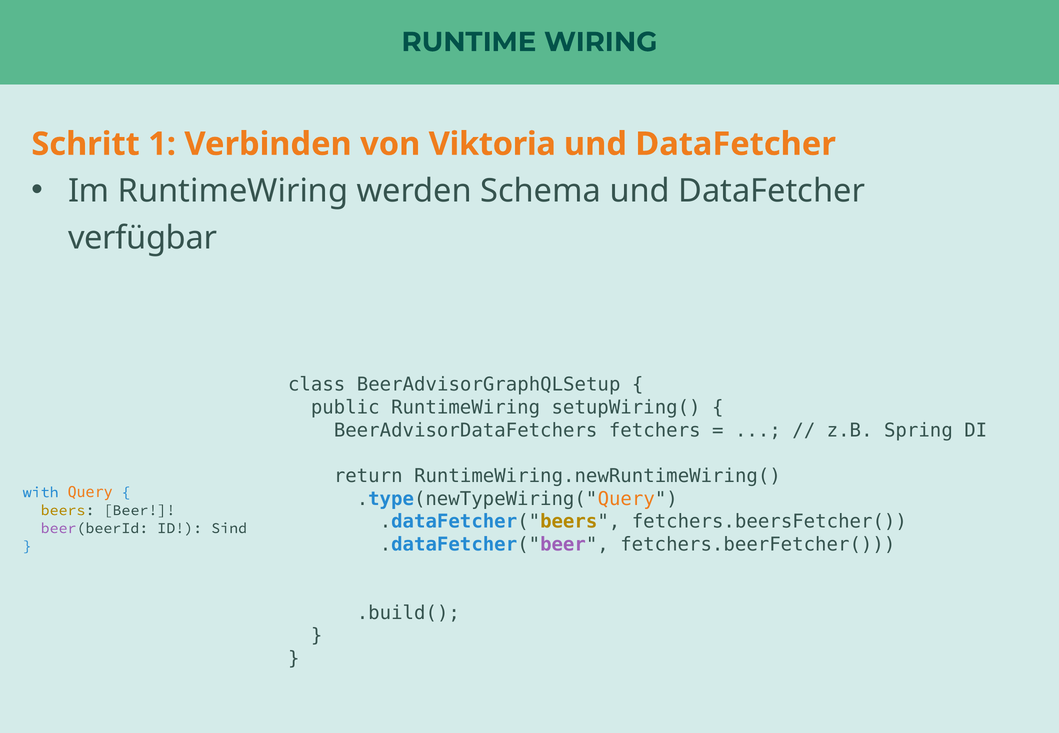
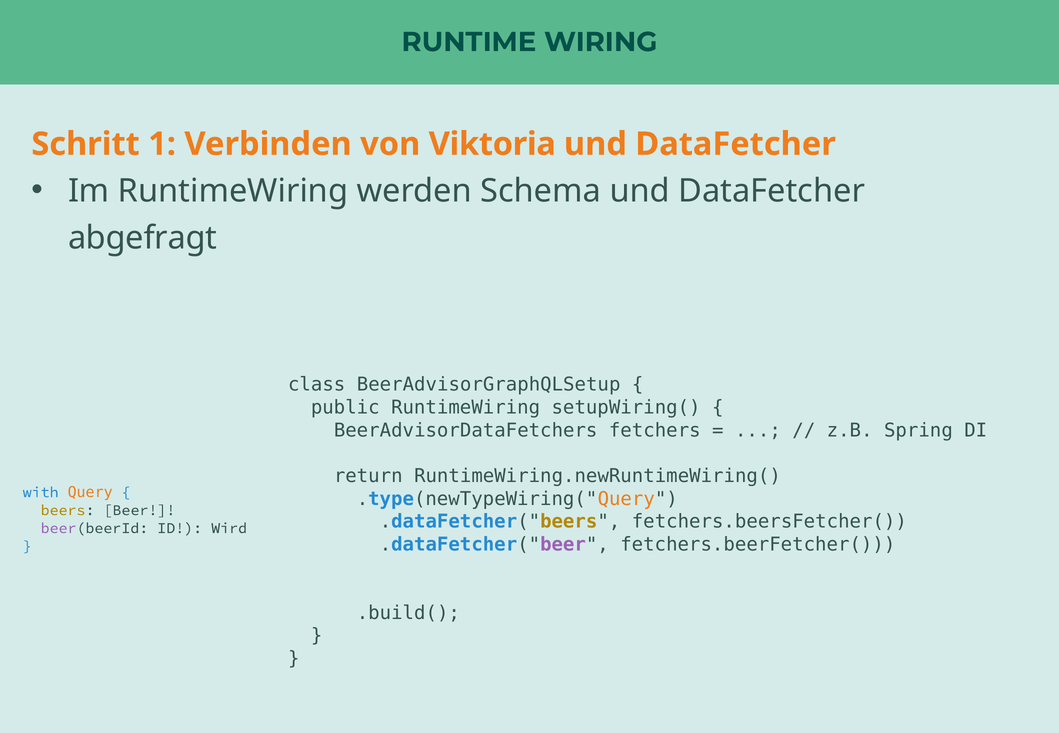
verfügbar: verfügbar -> abgefragt
Sind: Sind -> Wird
